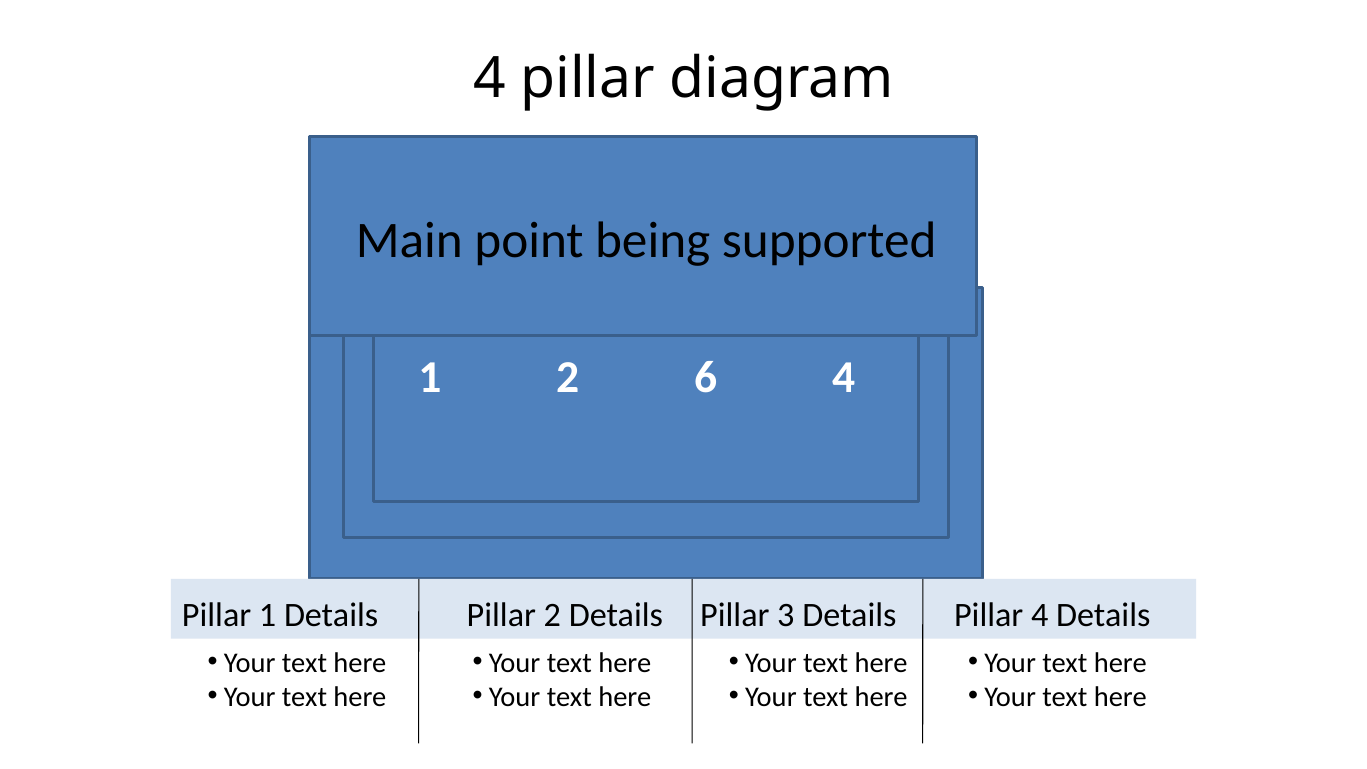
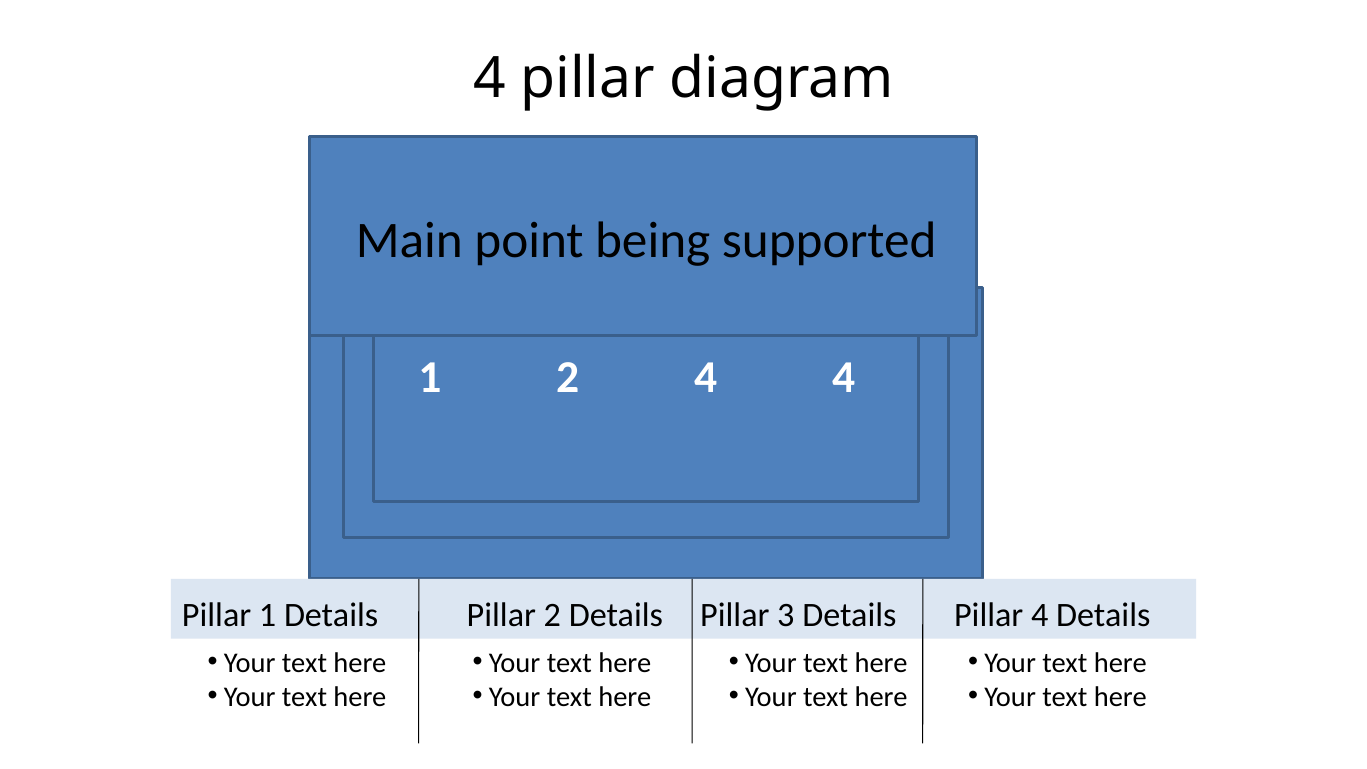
2 6: 6 -> 4
